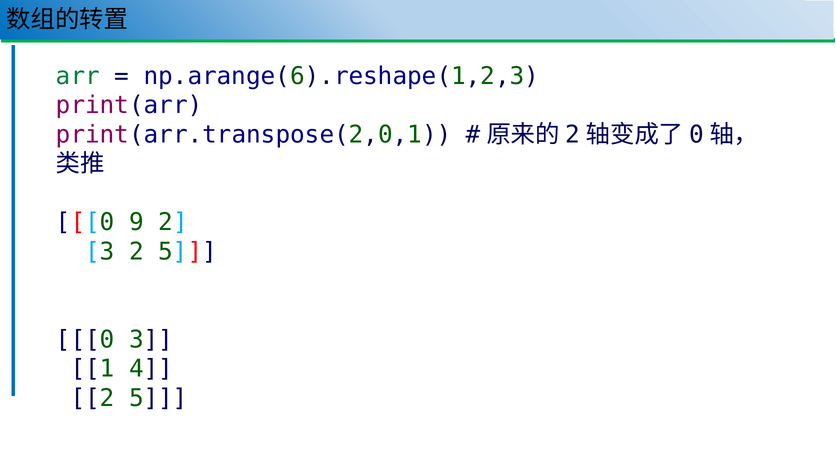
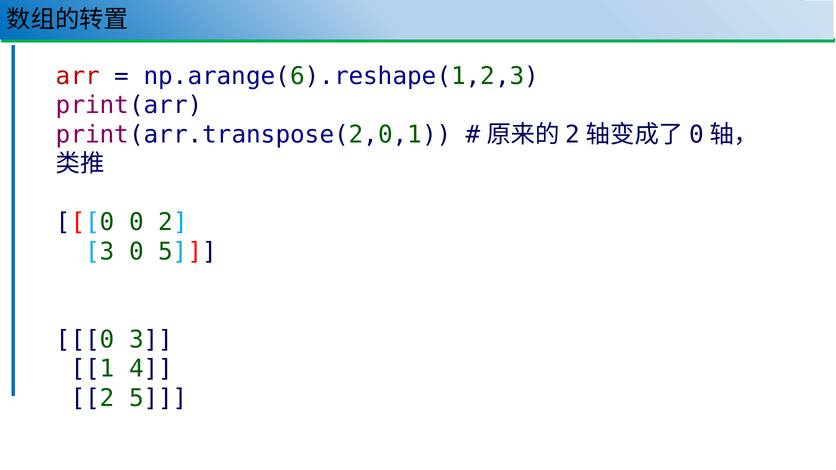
arr colour: green -> red
0 9: 9 -> 0
3 2: 2 -> 0
